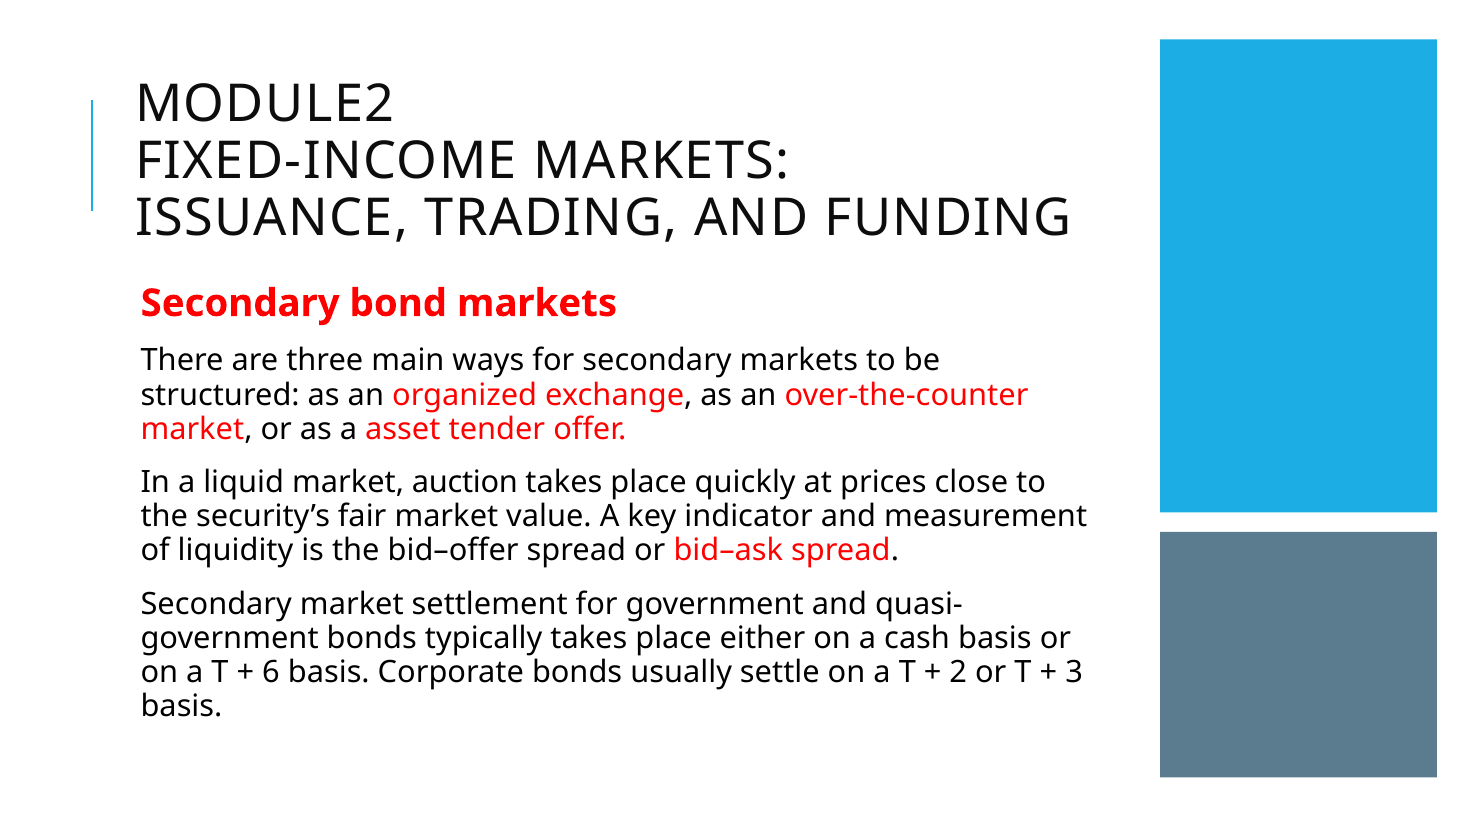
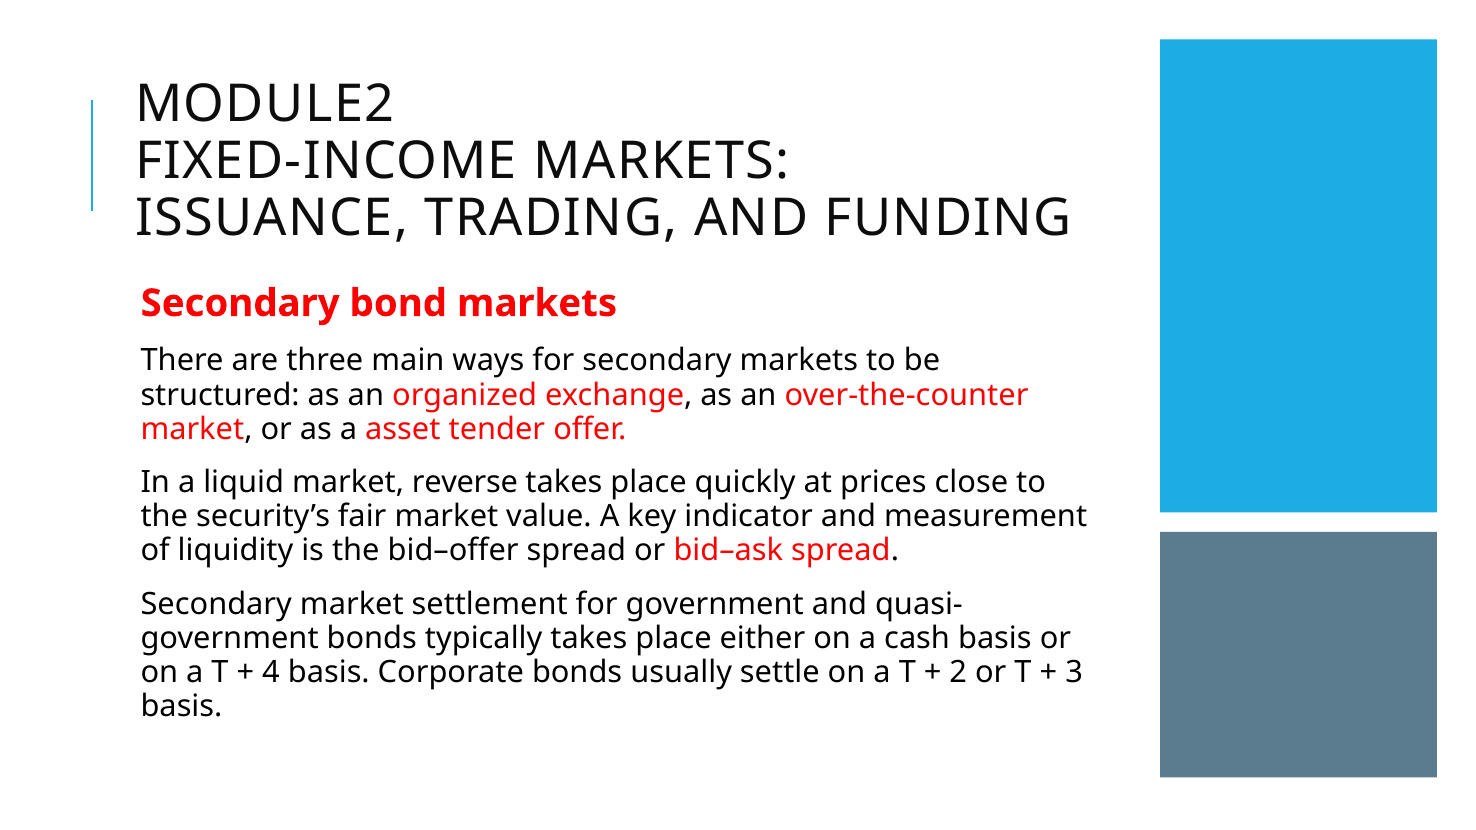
auction: auction -> reverse
6: 6 -> 4
